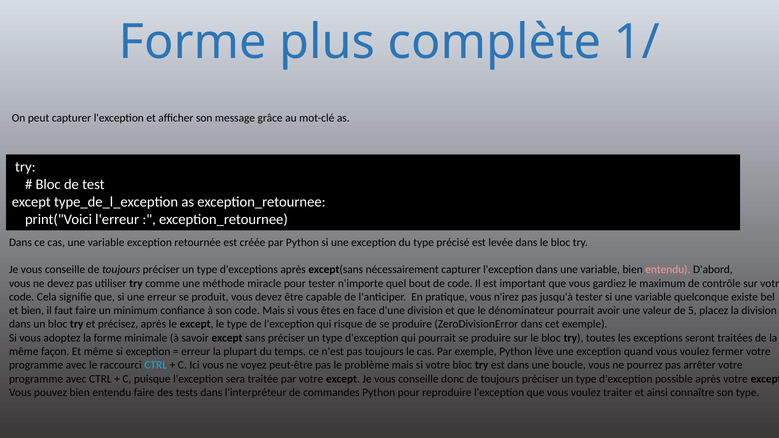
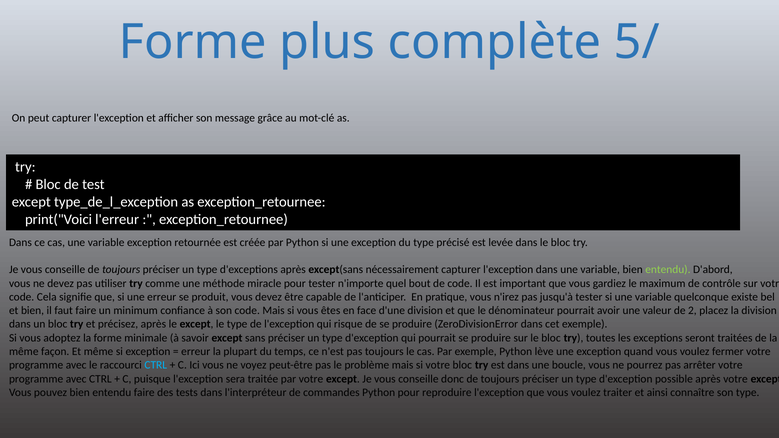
1/: 1/ -> 5/
entendu at (668, 270) colour: pink -> light green
5: 5 -> 2
